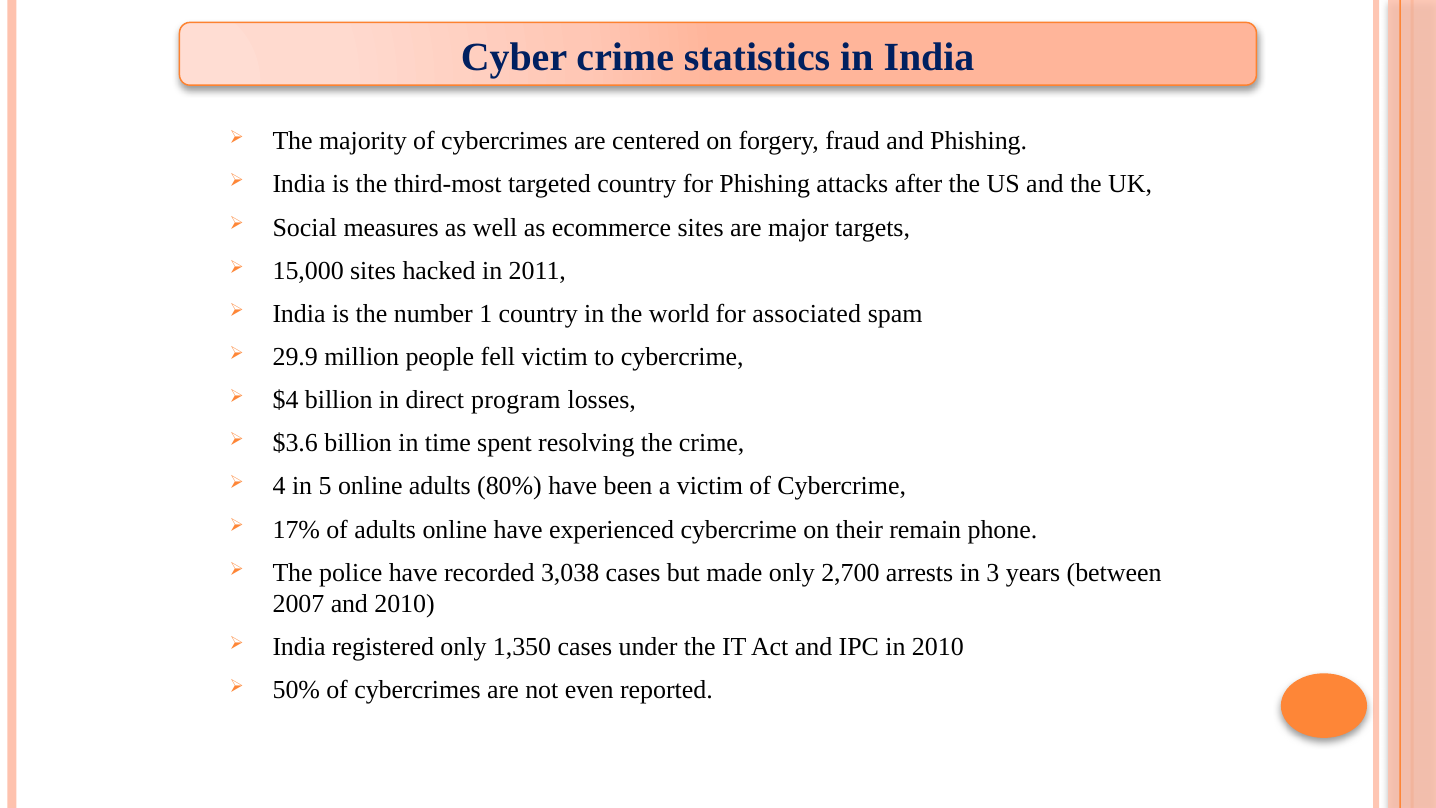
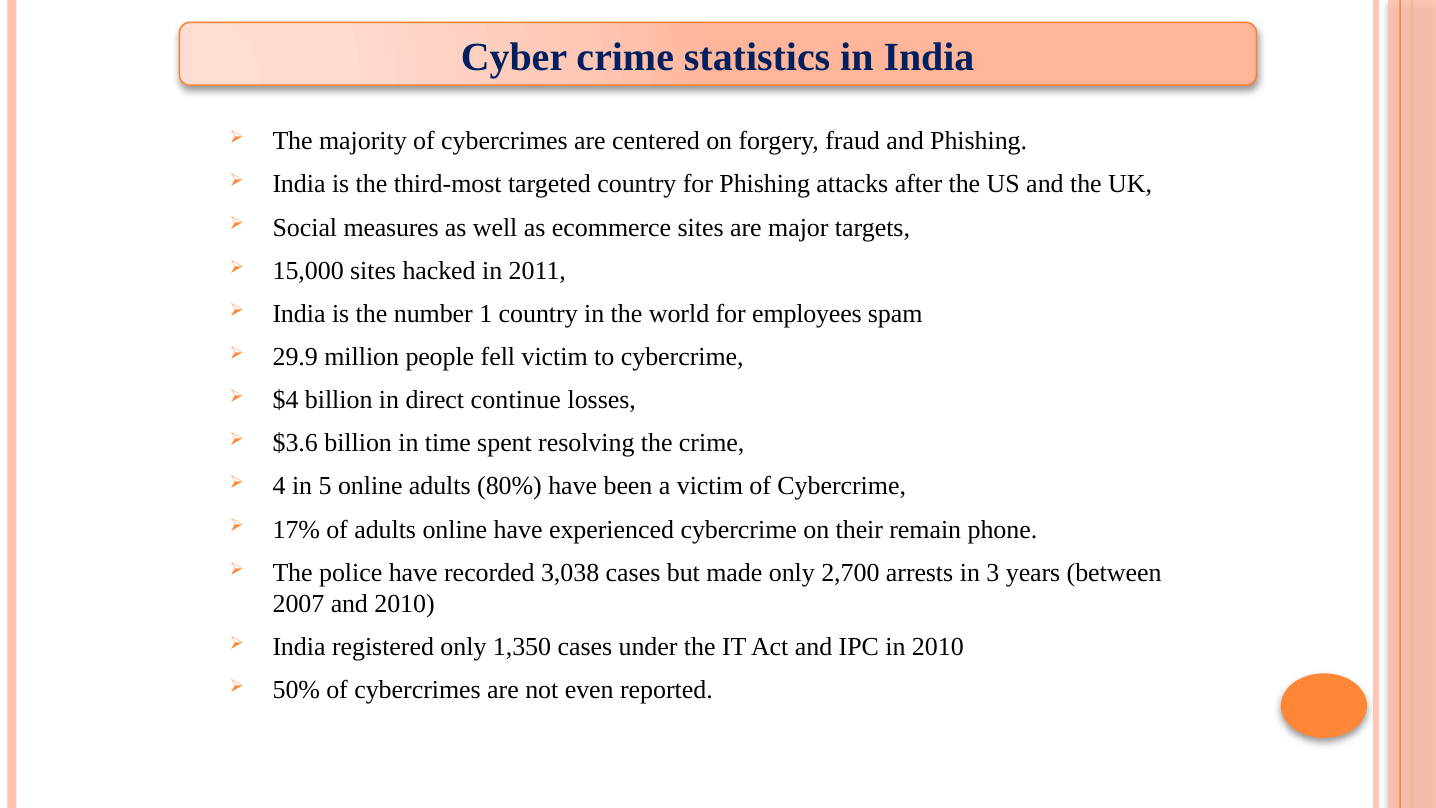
associated: associated -> employees
program: program -> continue
